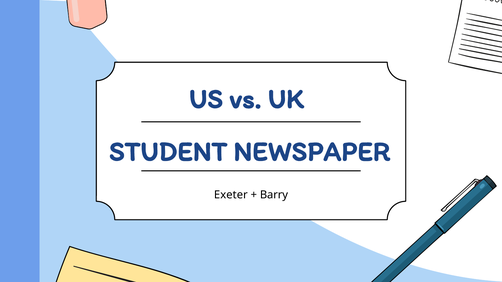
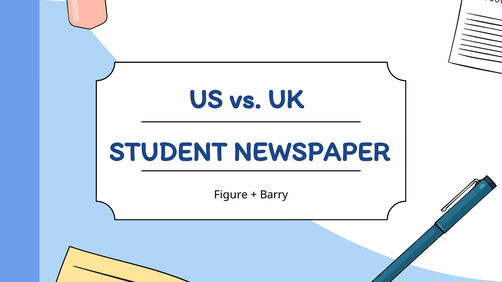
Exeter: Exeter -> Figure
